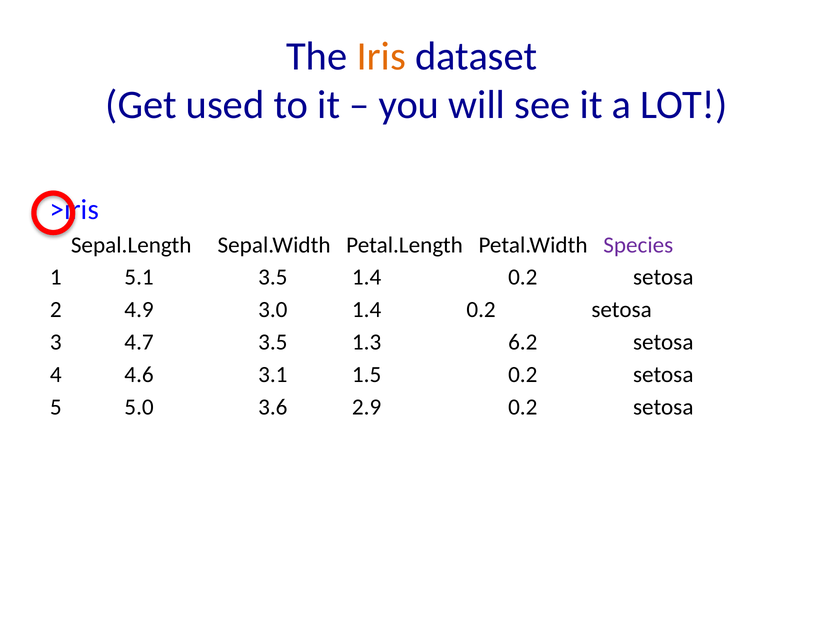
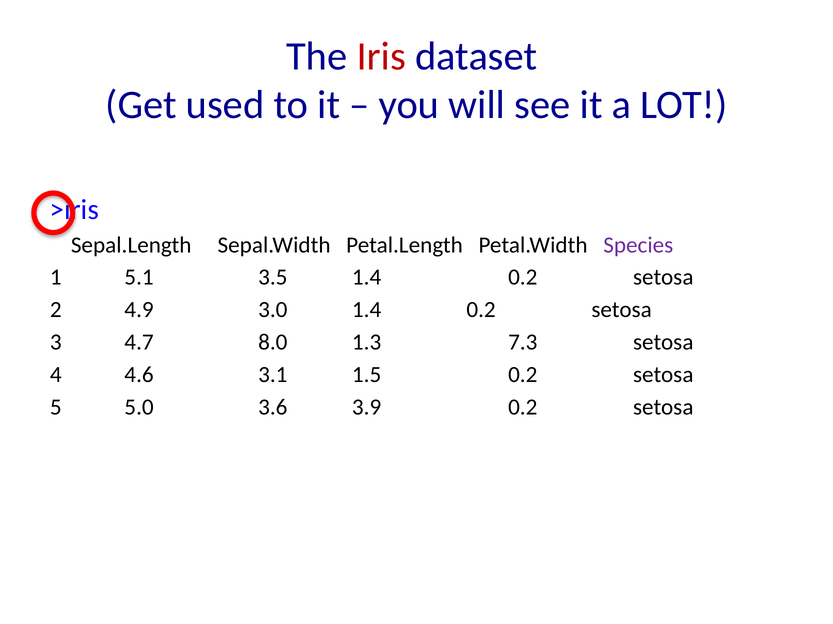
Iris colour: orange -> red
4.7 3.5: 3.5 -> 8.0
6.2: 6.2 -> 7.3
2.9: 2.9 -> 3.9
